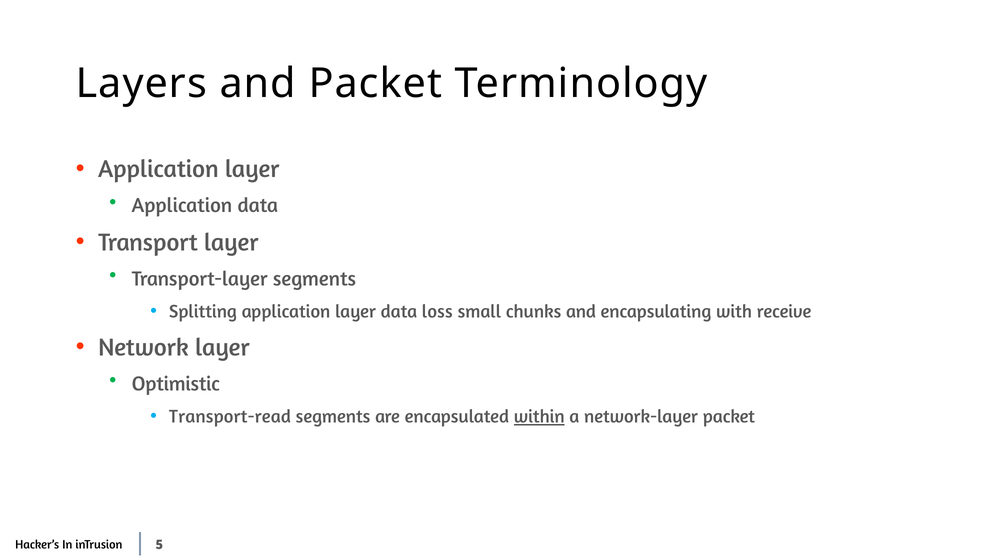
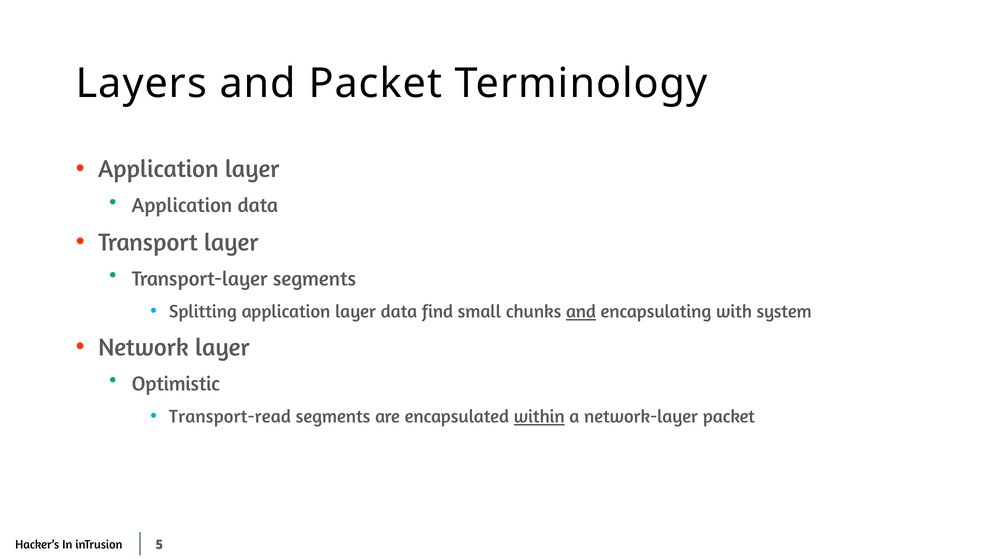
loss: loss -> find
and at (581, 312) underline: none -> present
receive: receive -> system
